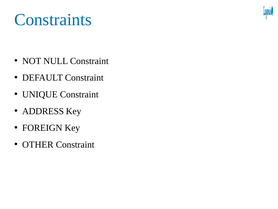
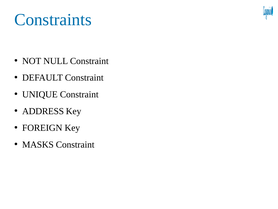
OTHER: OTHER -> MASKS
